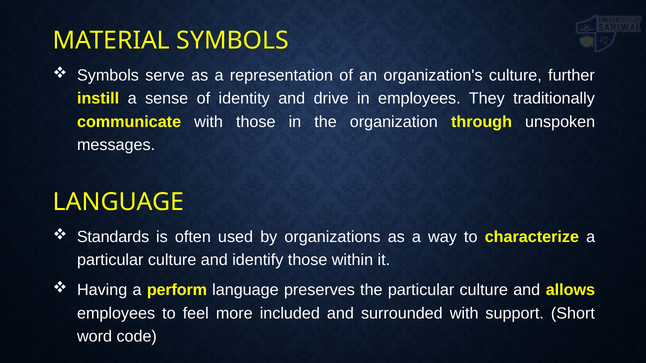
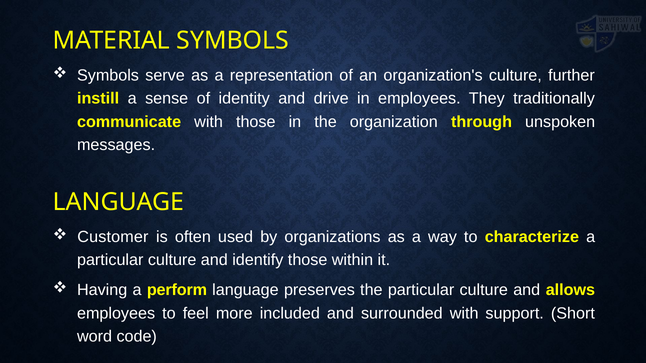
Standards: Standards -> Customer
